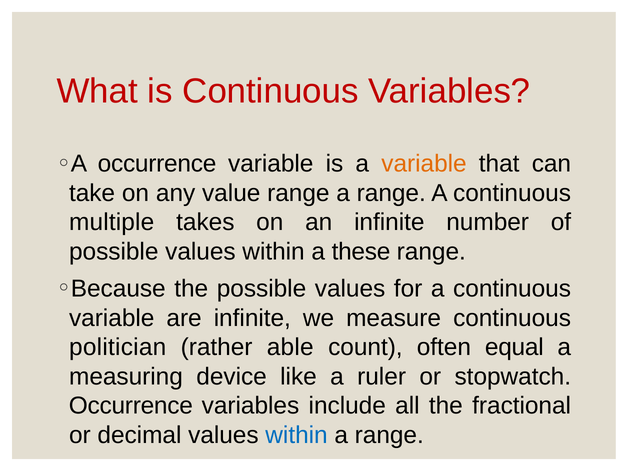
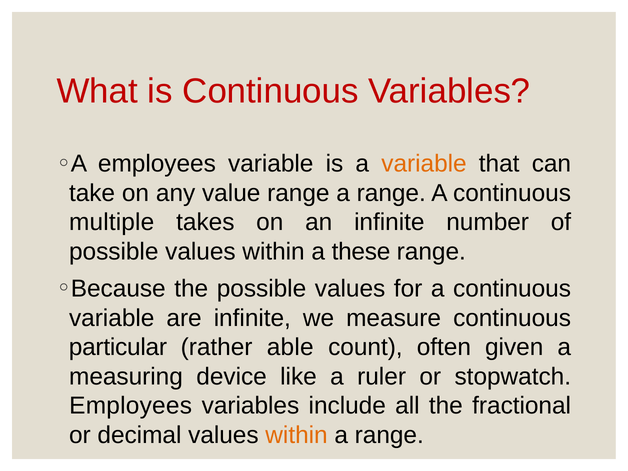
occurrence at (157, 164): occurrence -> employees
politician: politician -> particular
equal: equal -> given
Occurrence at (131, 406): Occurrence -> Employees
within at (297, 435) colour: blue -> orange
